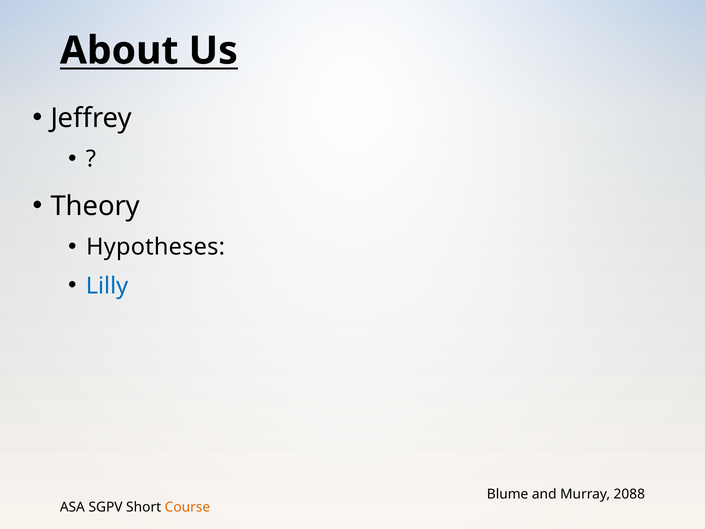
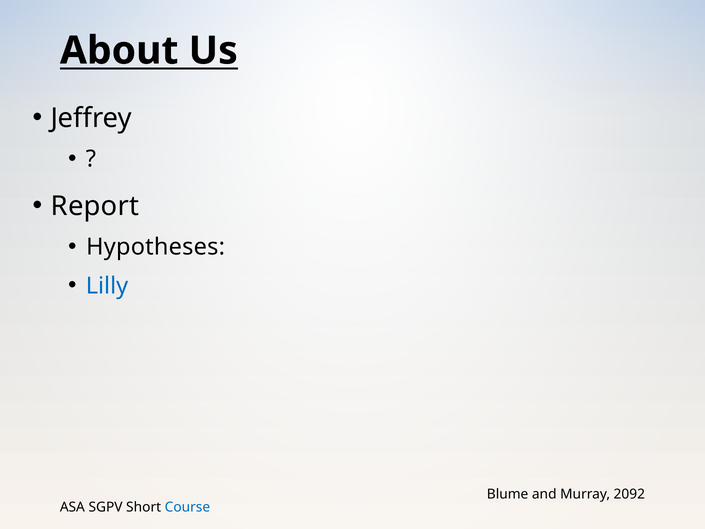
Theory: Theory -> Report
2088: 2088 -> 2092
Course colour: orange -> blue
